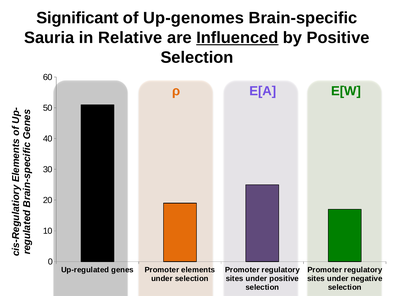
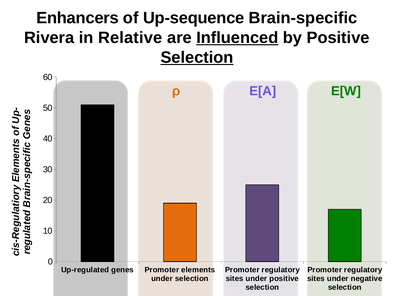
Significant: Significant -> Enhancers
Up-genomes: Up-genomes -> Up-sequence
Sauria: Sauria -> Rivera
Selection at (197, 57) underline: none -> present
